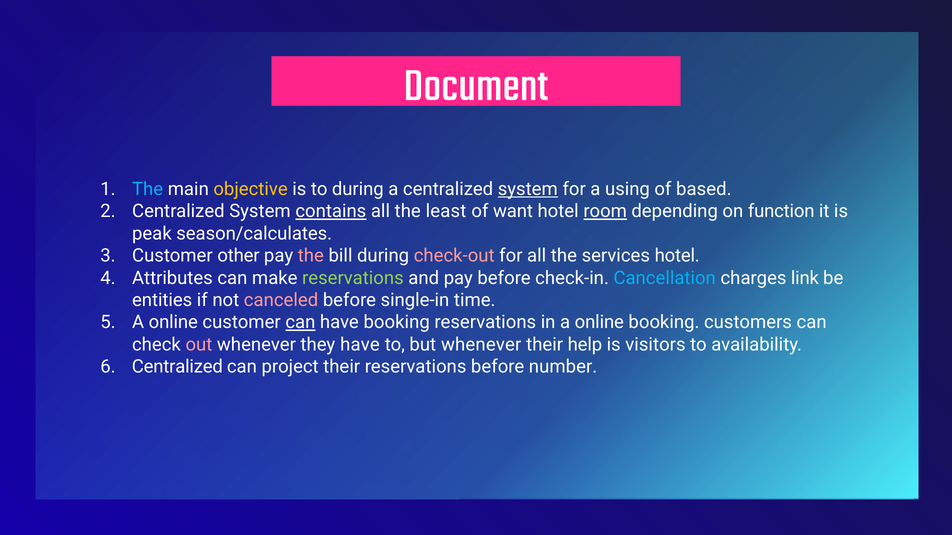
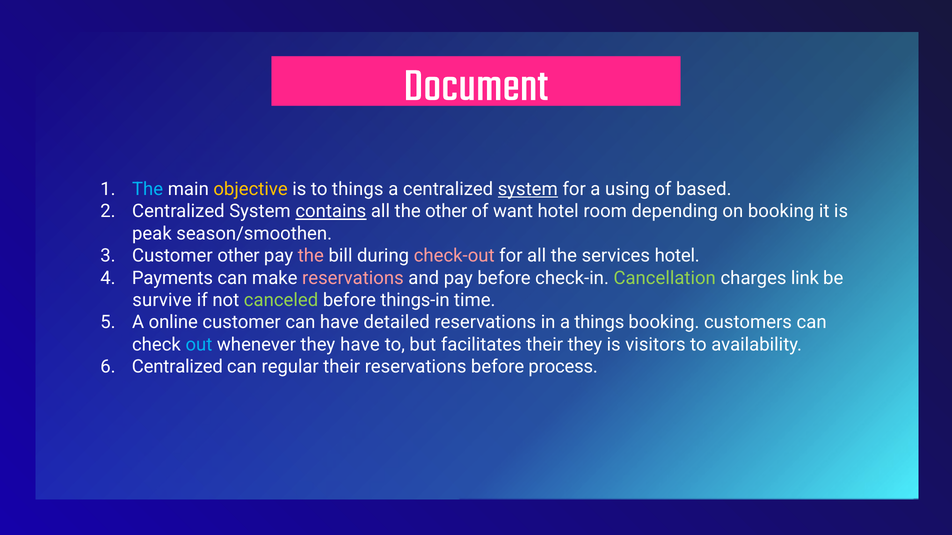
to during: during -> things
the least: least -> other
room underline: present -> none
on function: function -> booking
season/calculates: season/calculates -> season/smoothen
Attributes: Attributes -> Payments
reservations at (353, 278) colour: light green -> pink
Cancellation colour: light blue -> light green
entities: entities -> survive
canceled colour: pink -> light green
single-in: single-in -> things-in
can at (300, 323) underline: present -> none
have booking: booking -> detailed
in a online: online -> things
out colour: pink -> light blue
but whenever: whenever -> facilitates
their help: help -> they
project: project -> regular
number: number -> process
